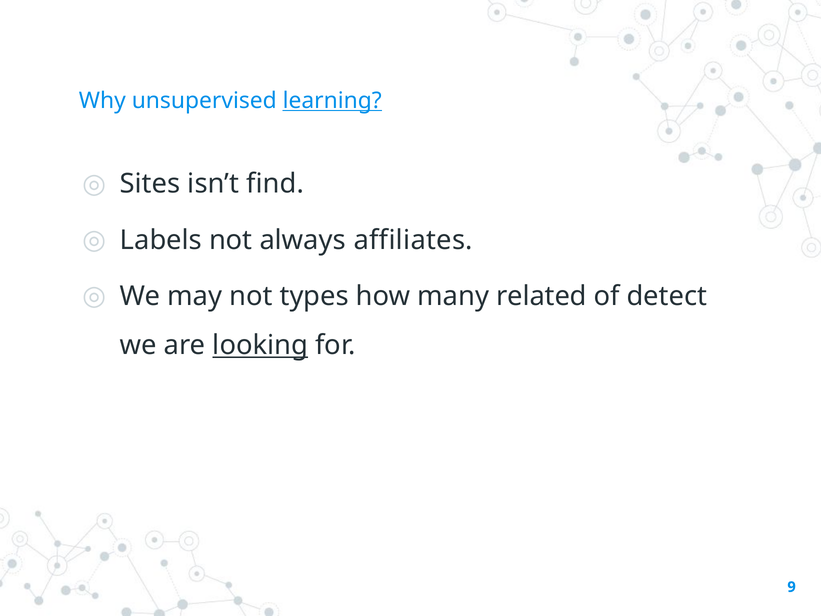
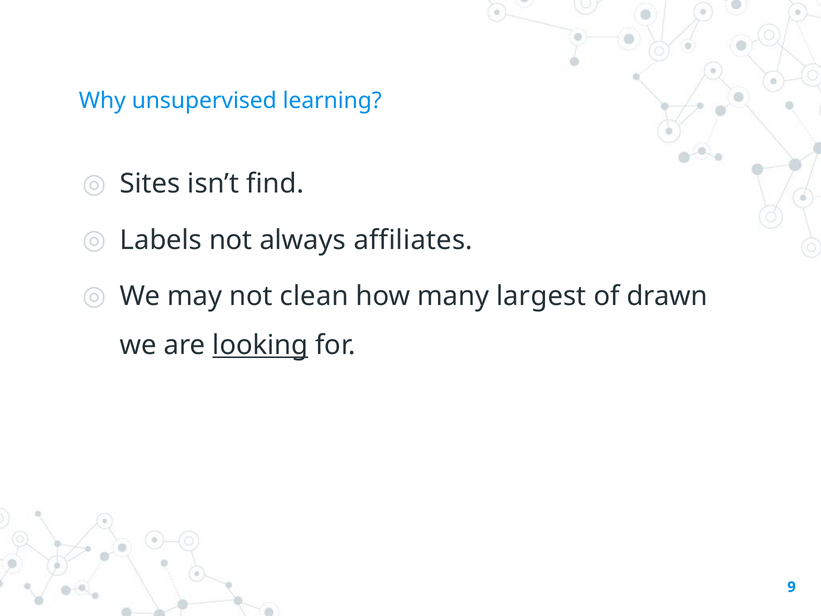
learning underline: present -> none
types: types -> clean
related: related -> largest
detect: detect -> drawn
